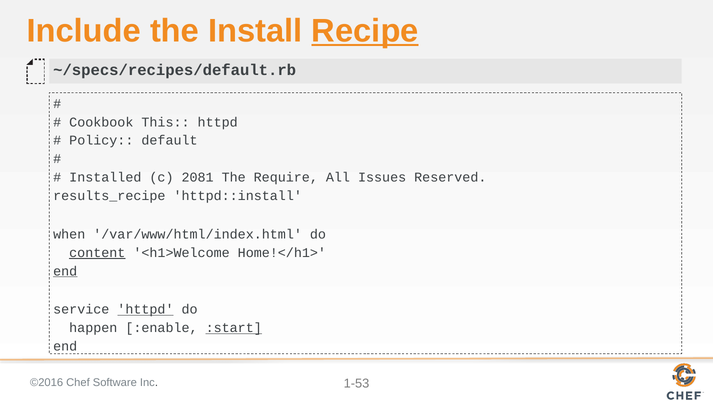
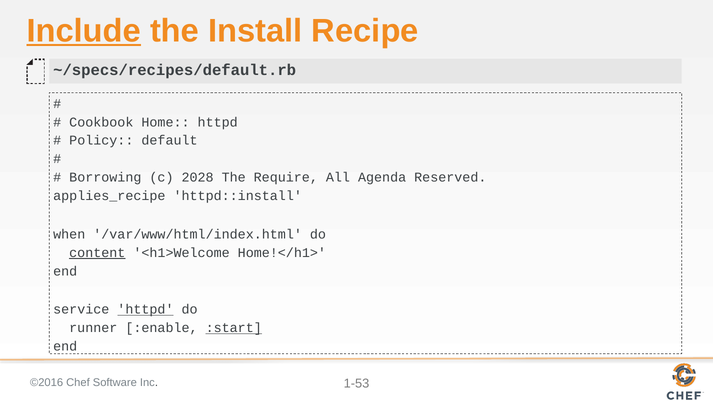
Include underline: none -> present
Recipe underline: present -> none
This: This -> Home
Installed: Installed -> Borrowing
2081: 2081 -> 2028
Issues: Issues -> Agenda
results_recipe: results_recipe -> applies_recipe
end at (65, 271) underline: present -> none
happen: happen -> runner
